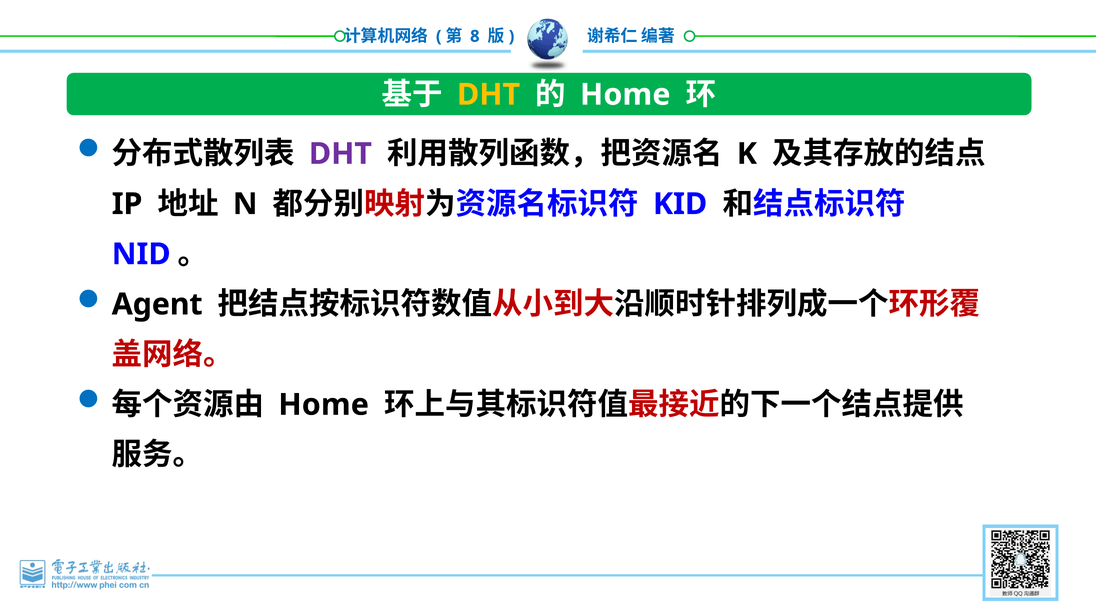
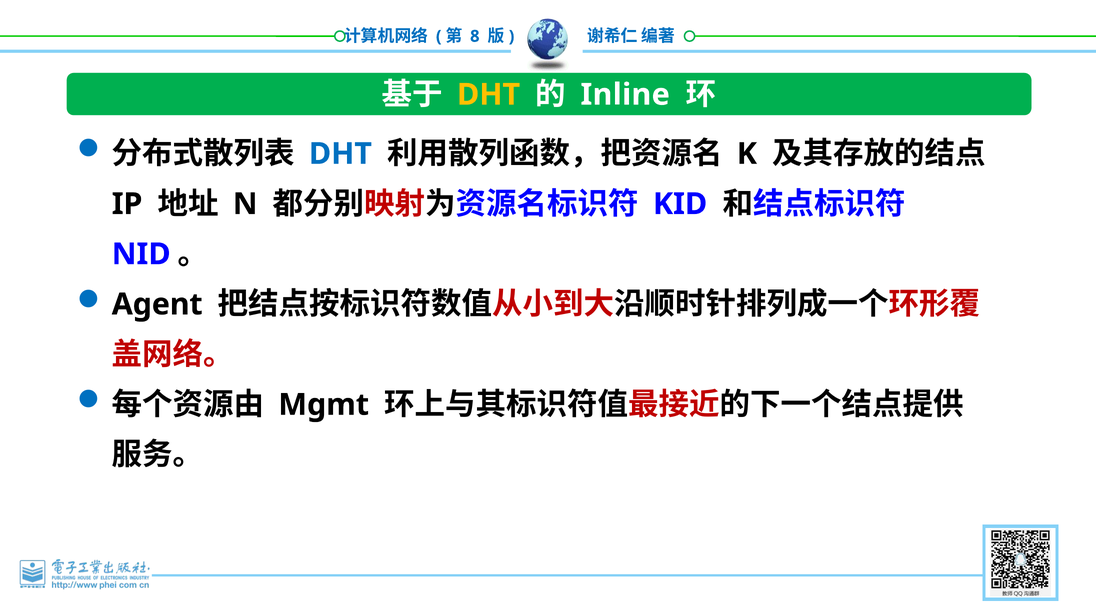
Home at (625, 95): Home -> Inline
DHT at (340, 154) colour: purple -> blue
Home at (324, 405): Home -> Mgmt
